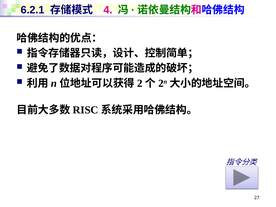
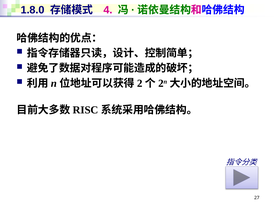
6.2.1: 6.2.1 -> 1.8.0
